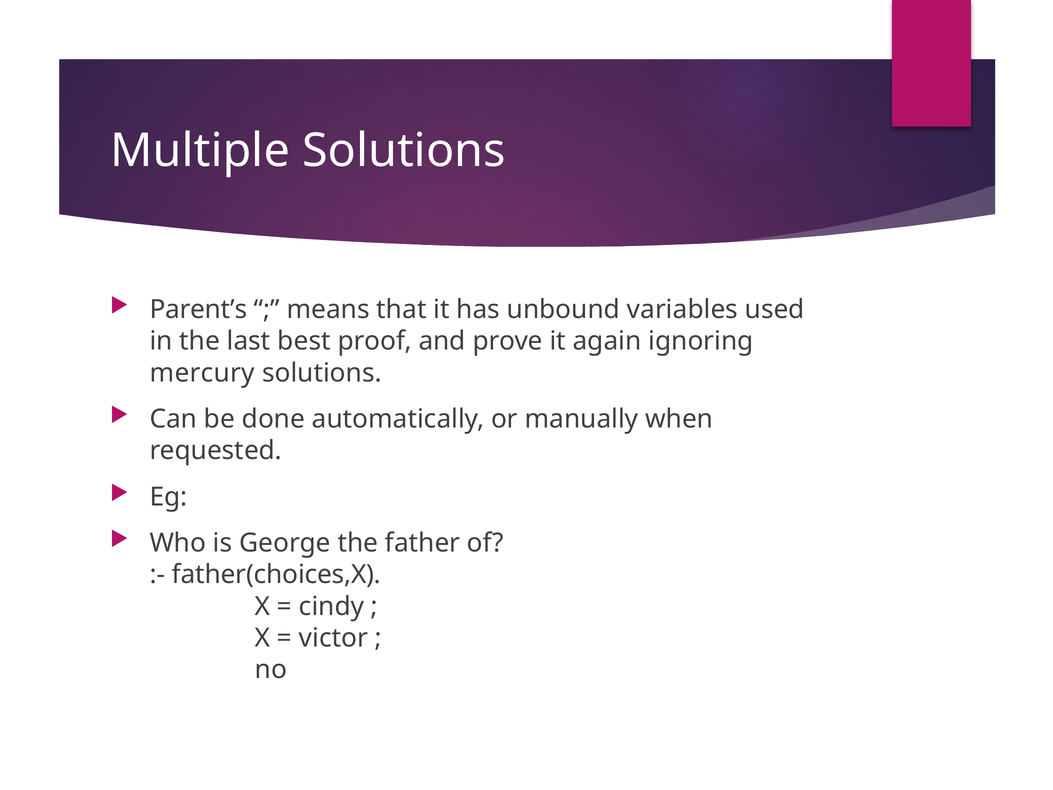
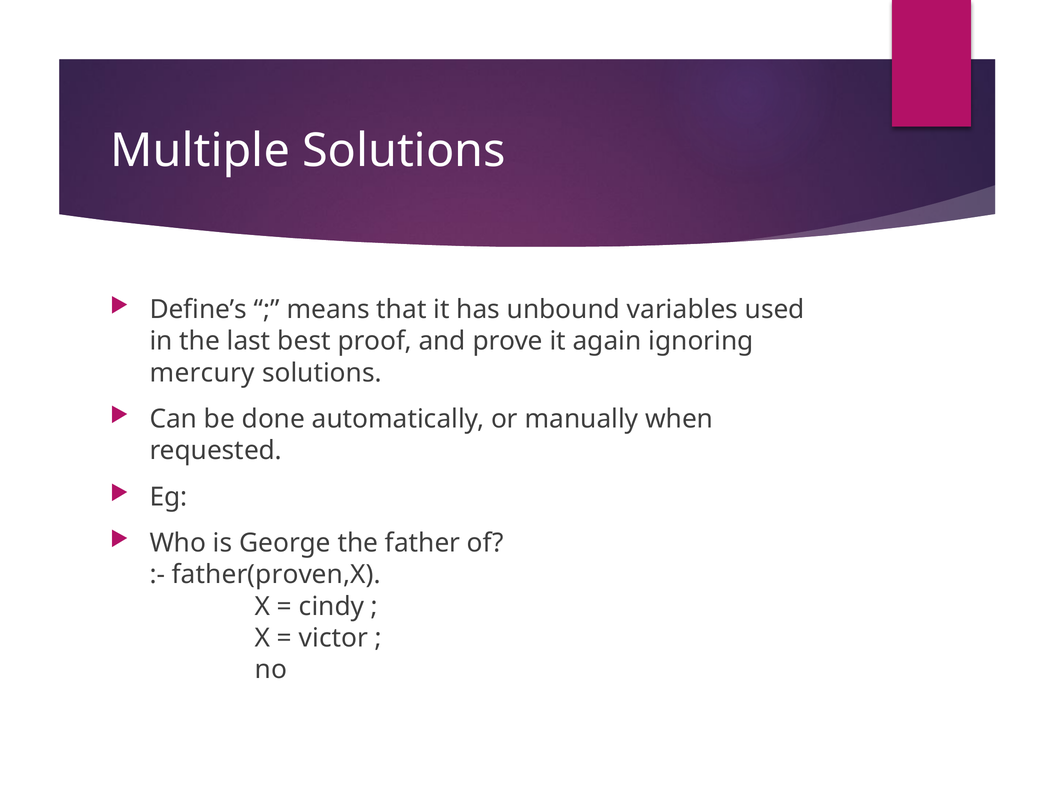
Parent’s: Parent’s -> Define’s
father(choices,X: father(choices,X -> father(proven,X
